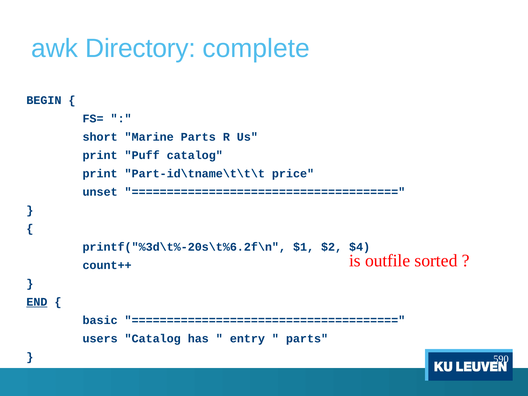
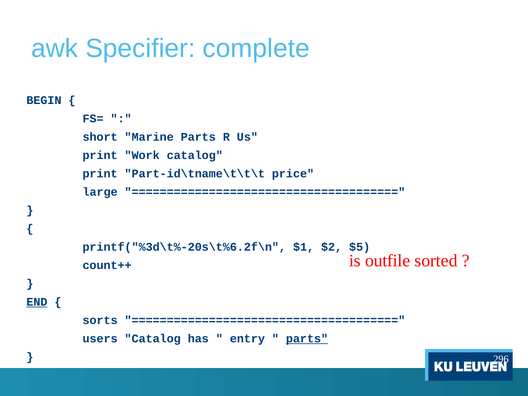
Directory: Directory -> Specifier
Puff: Puff -> Work
unset: unset -> large
$4: $4 -> $5
basic: basic -> sorts
parts at (307, 339) underline: none -> present
590: 590 -> 296
